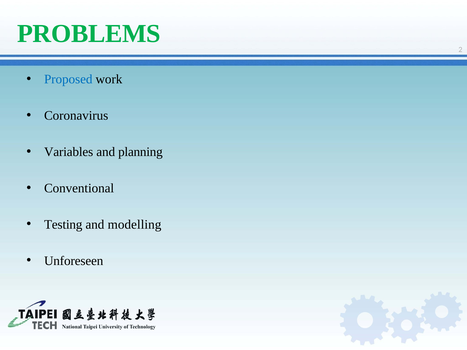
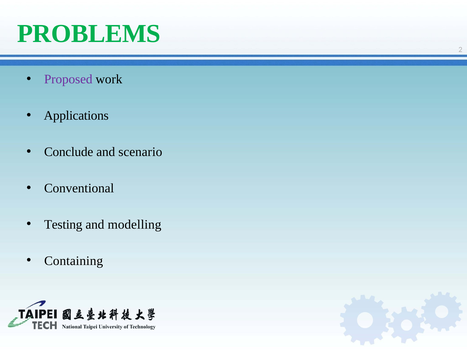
Proposed colour: blue -> purple
Coronavirus: Coronavirus -> Applications
Variables: Variables -> Conclude
planning: planning -> scenario
Unforeseen: Unforeseen -> Containing
